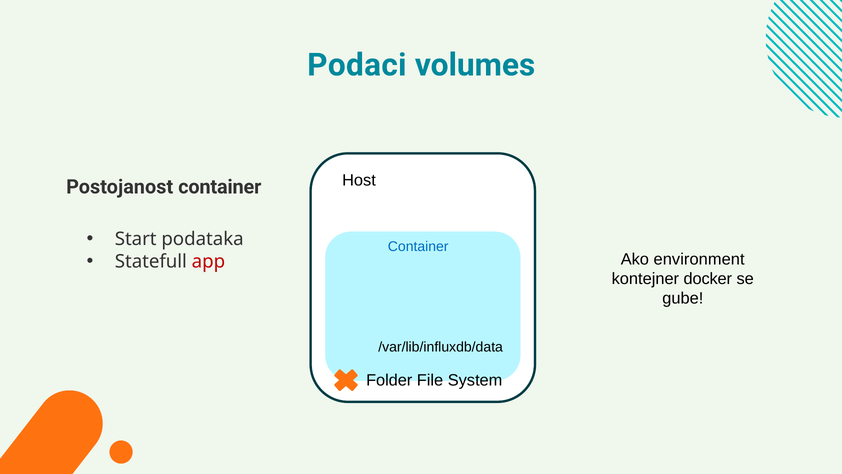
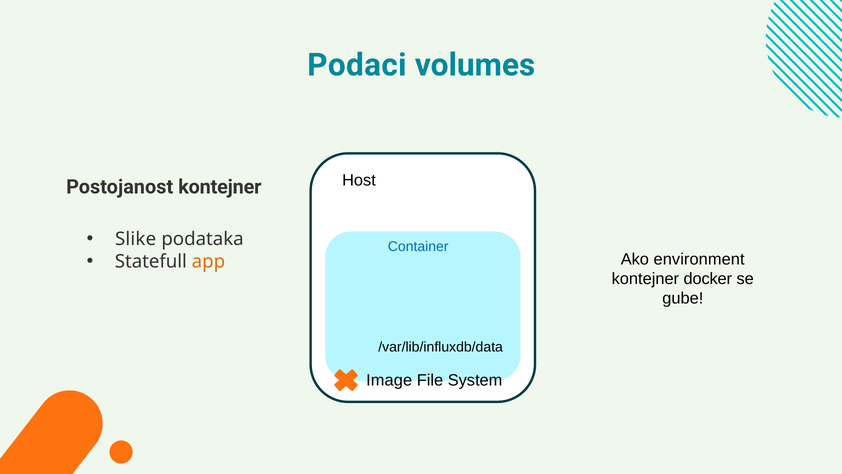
Postojanost container: container -> kontejner
Start: Start -> Slike
app colour: red -> orange
Folder: Folder -> Image
